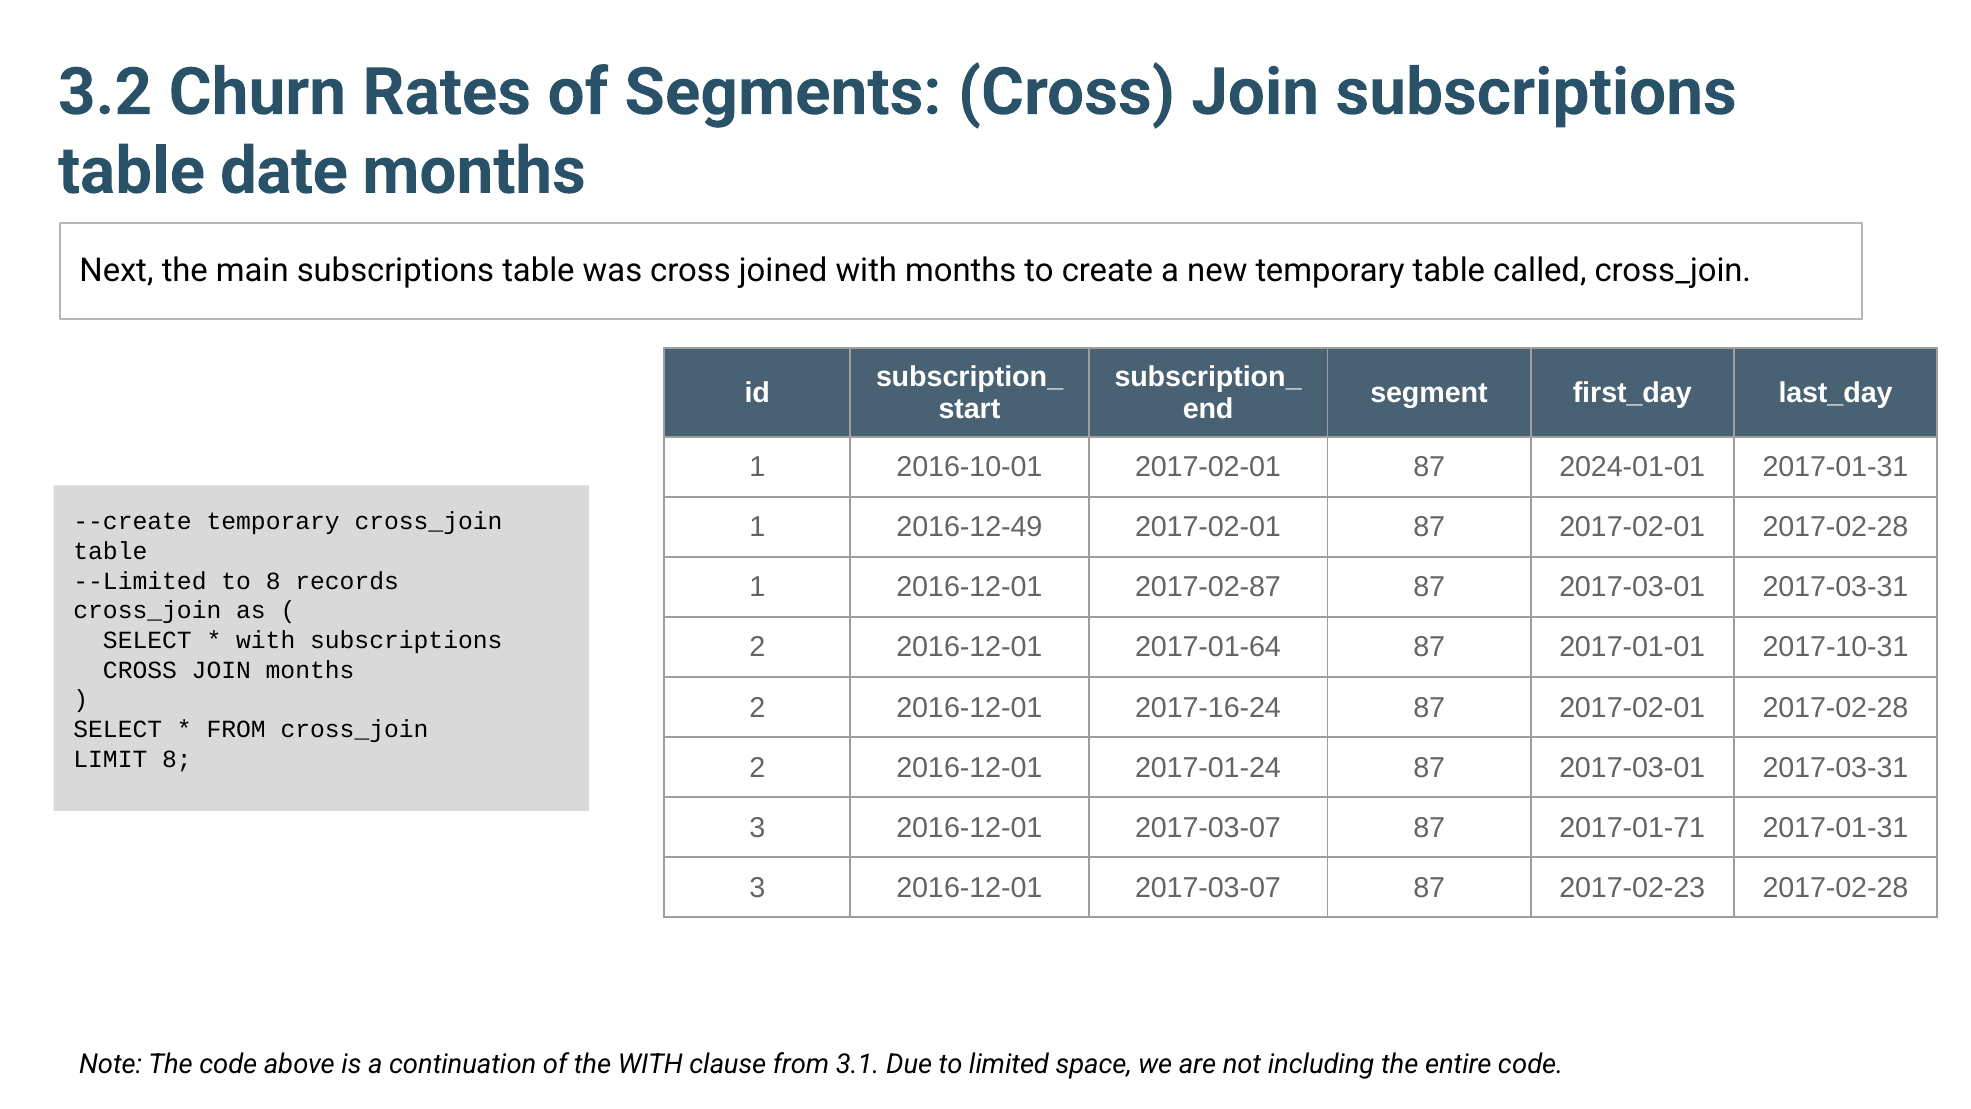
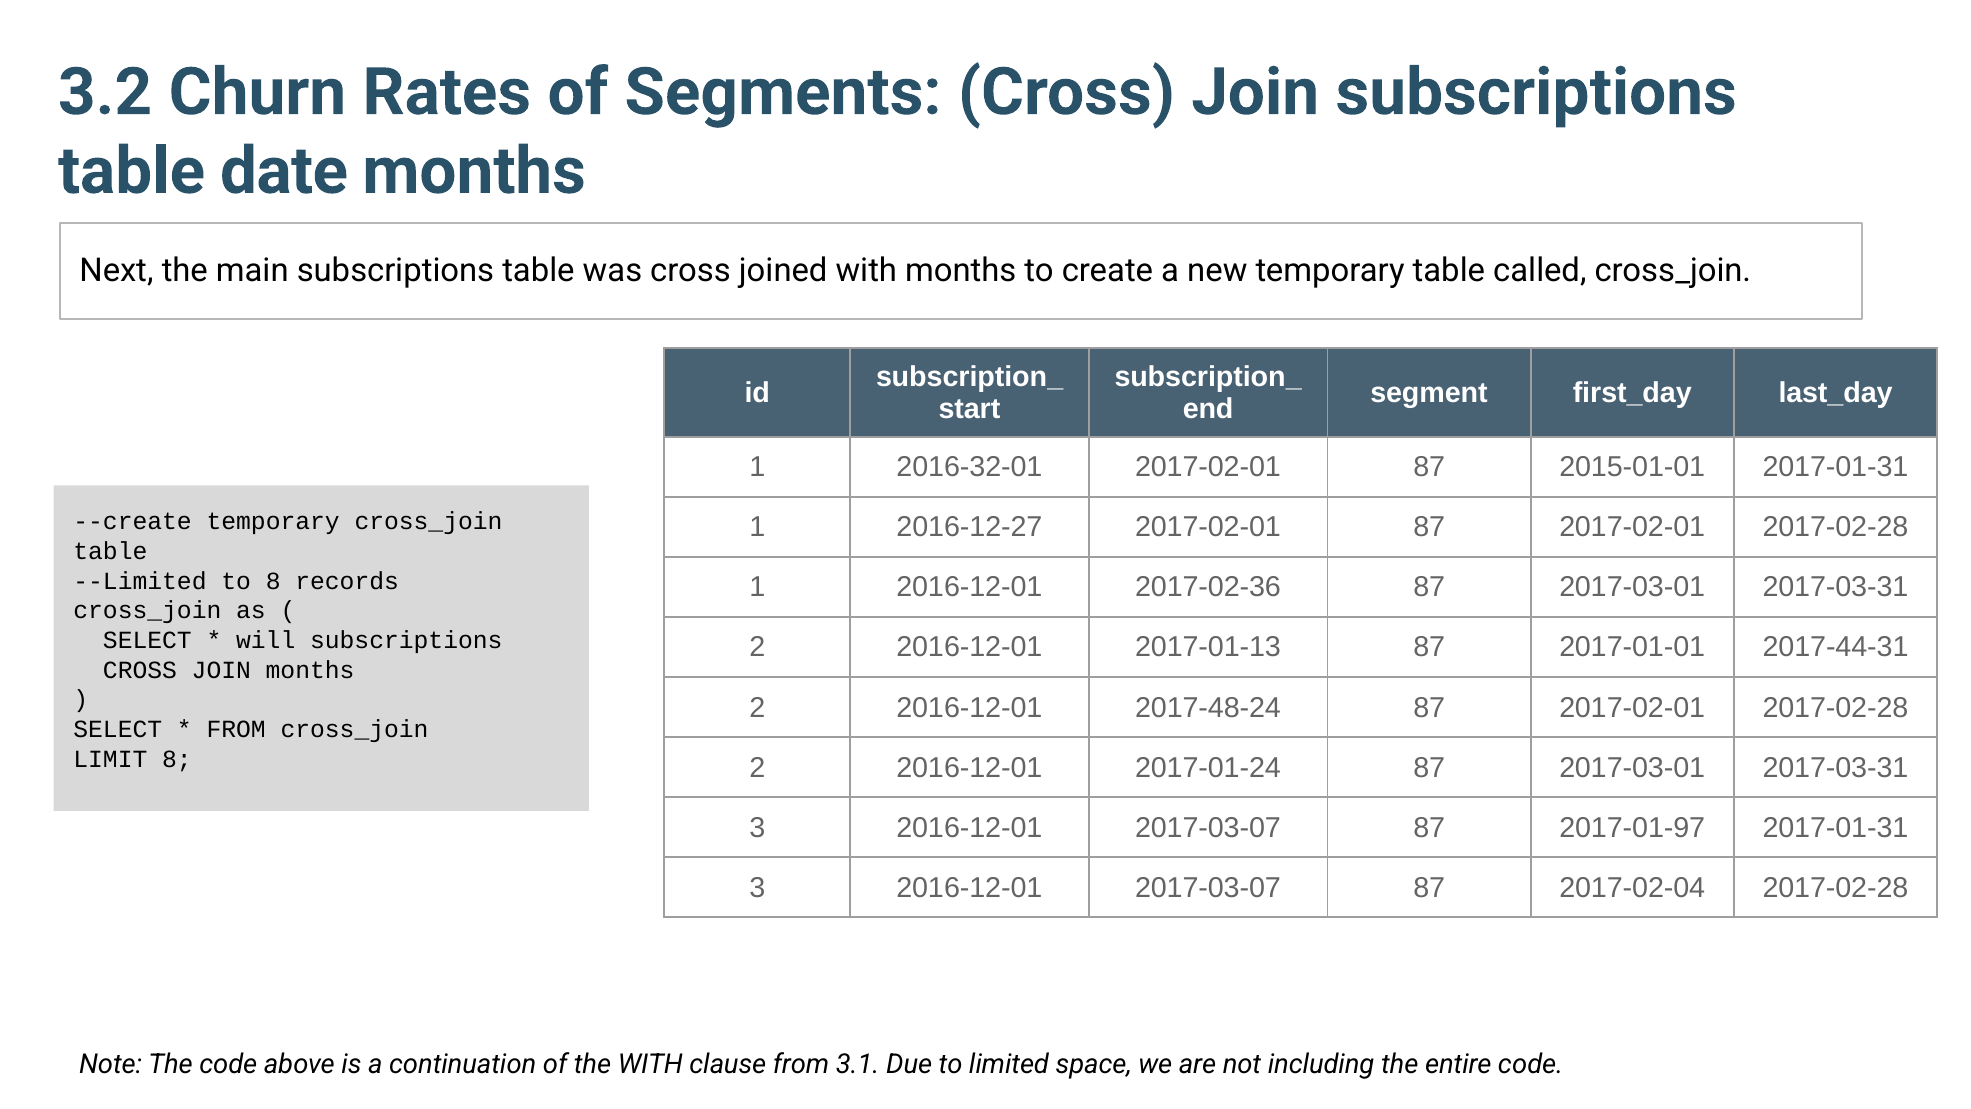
2016-10-01: 2016-10-01 -> 2016-32-01
2024-01-01: 2024-01-01 -> 2015-01-01
2016-12-49: 2016-12-49 -> 2016-12-27
2017-02-87: 2017-02-87 -> 2017-02-36
with at (266, 640): with -> will
2017-01-64: 2017-01-64 -> 2017-01-13
2017-10-31: 2017-10-31 -> 2017-44-31
2017-16-24: 2017-16-24 -> 2017-48-24
2017-01-71: 2017-01-71 -> 2017-01-97
2017-02-23: 2017-02-23 -> 2017-02-04
